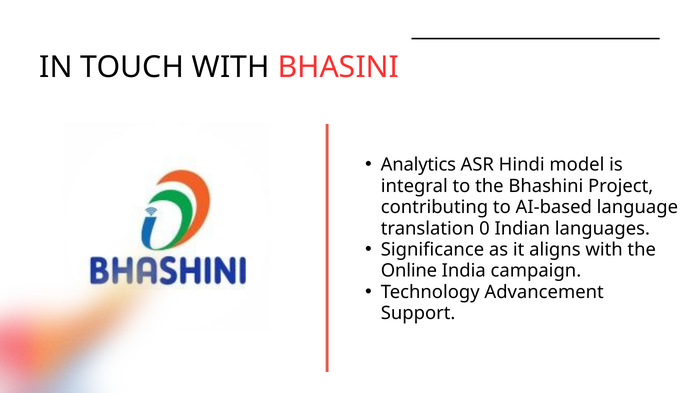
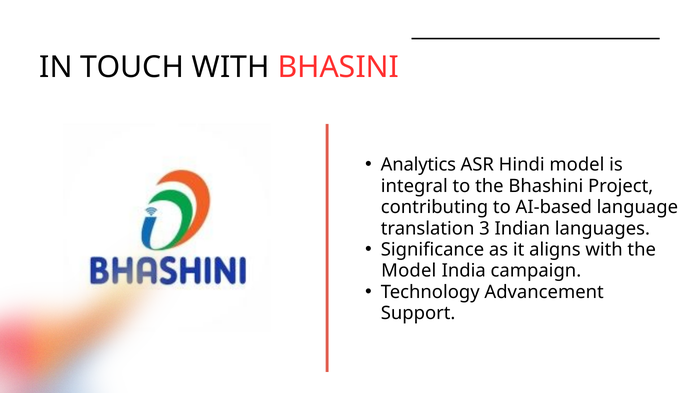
0: 0 -> 3
Online at (409, 271): Online -> Model
